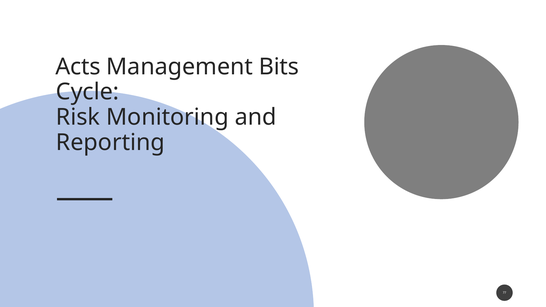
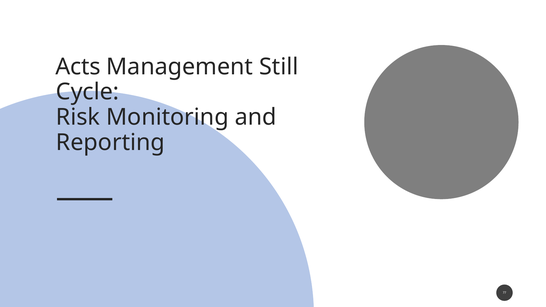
Bits: Bits -> Still
